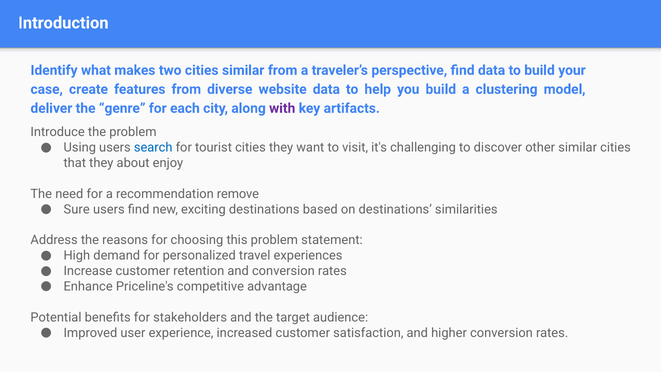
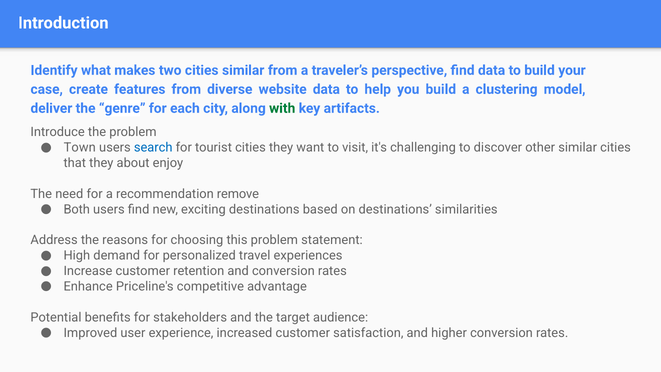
with colour: purple -> green
Using: Using -> Town
Sure: Sure -> Both
